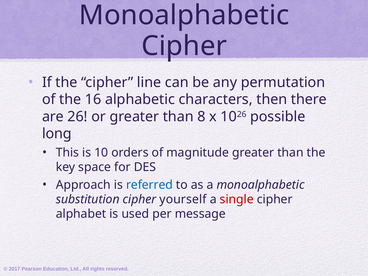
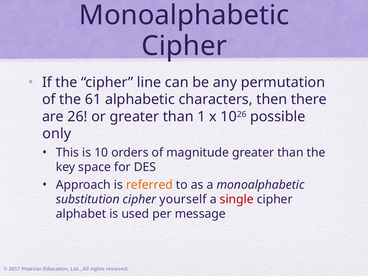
16: 16 -> 61
8: 8 -> 1
long: long -> only
referred colour: blue -> orange
